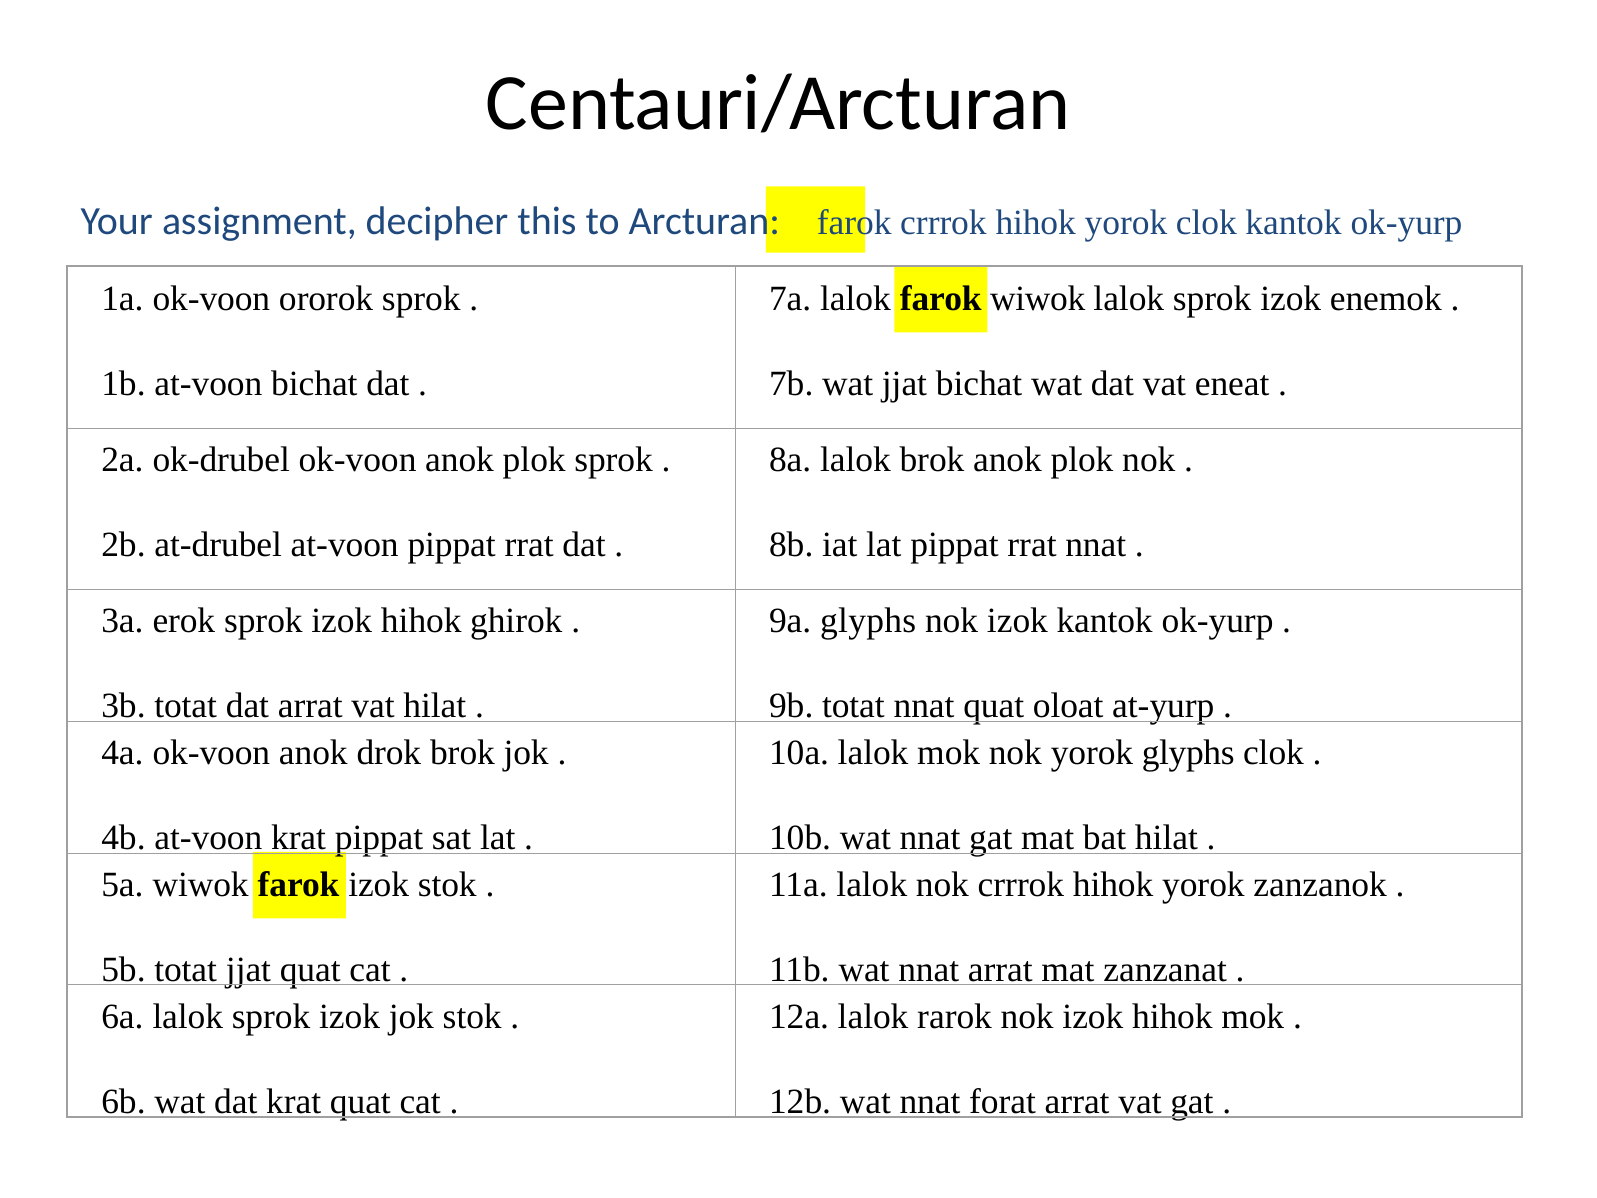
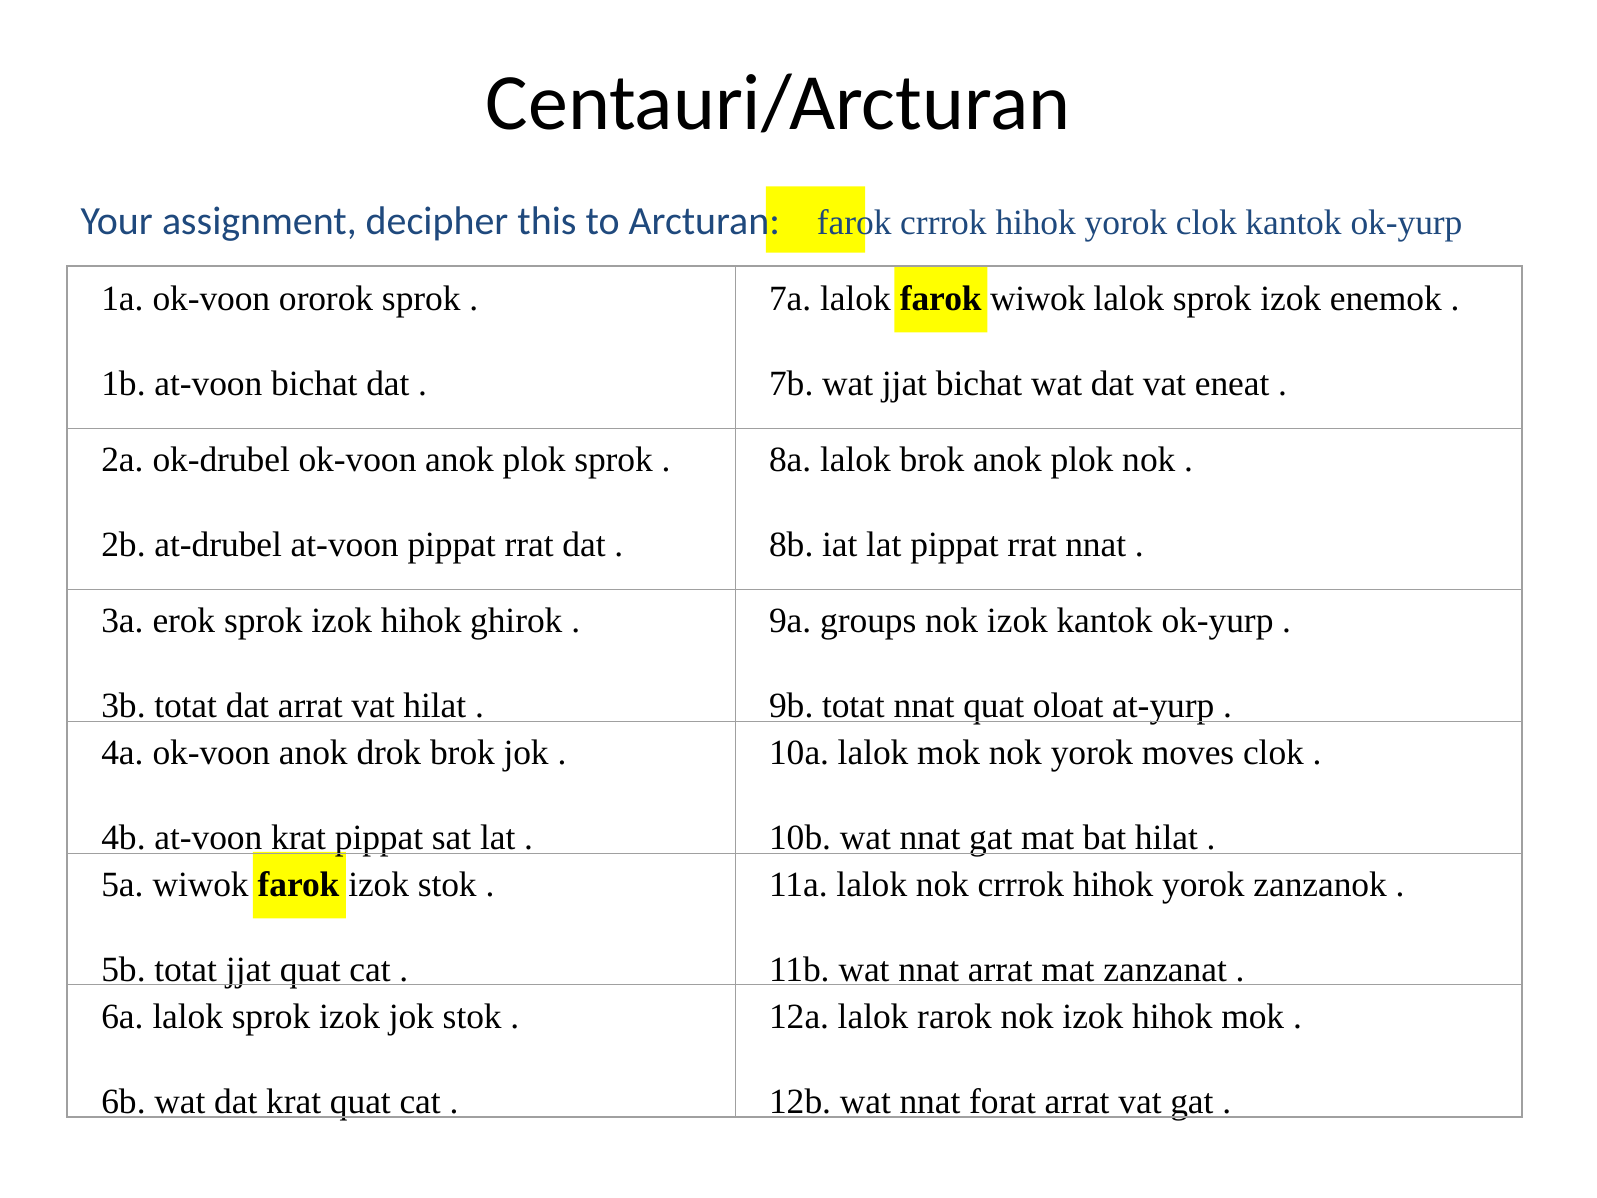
9a glyphs: glyphs -> groups
yorok glyphs: glyphs -> moves
